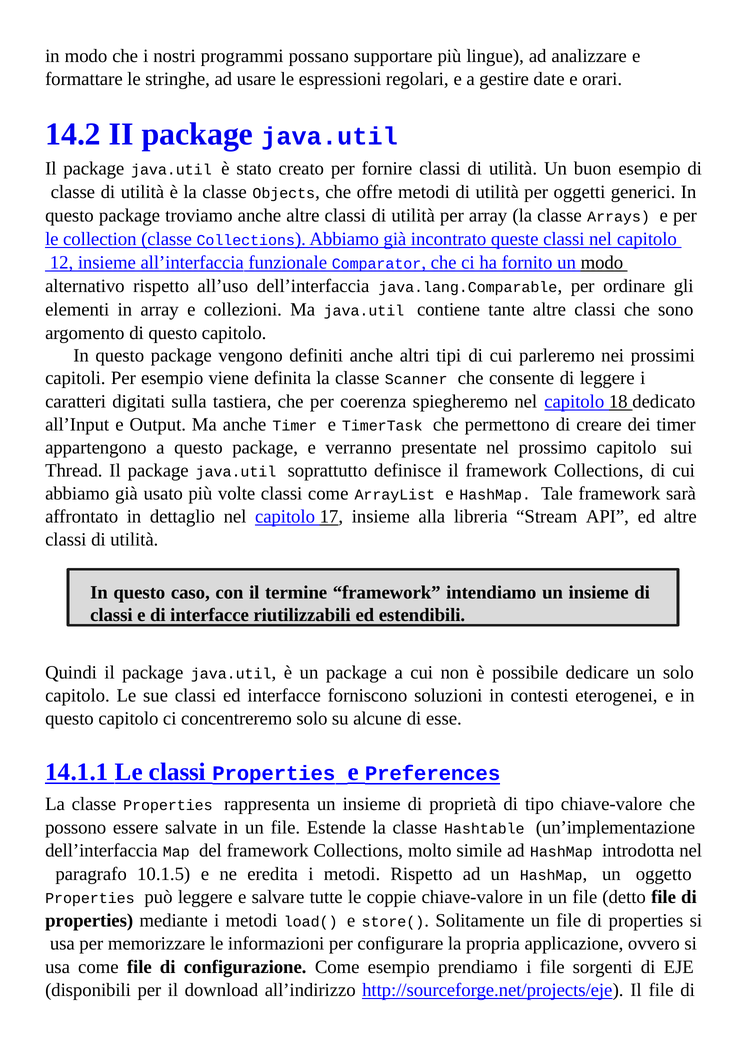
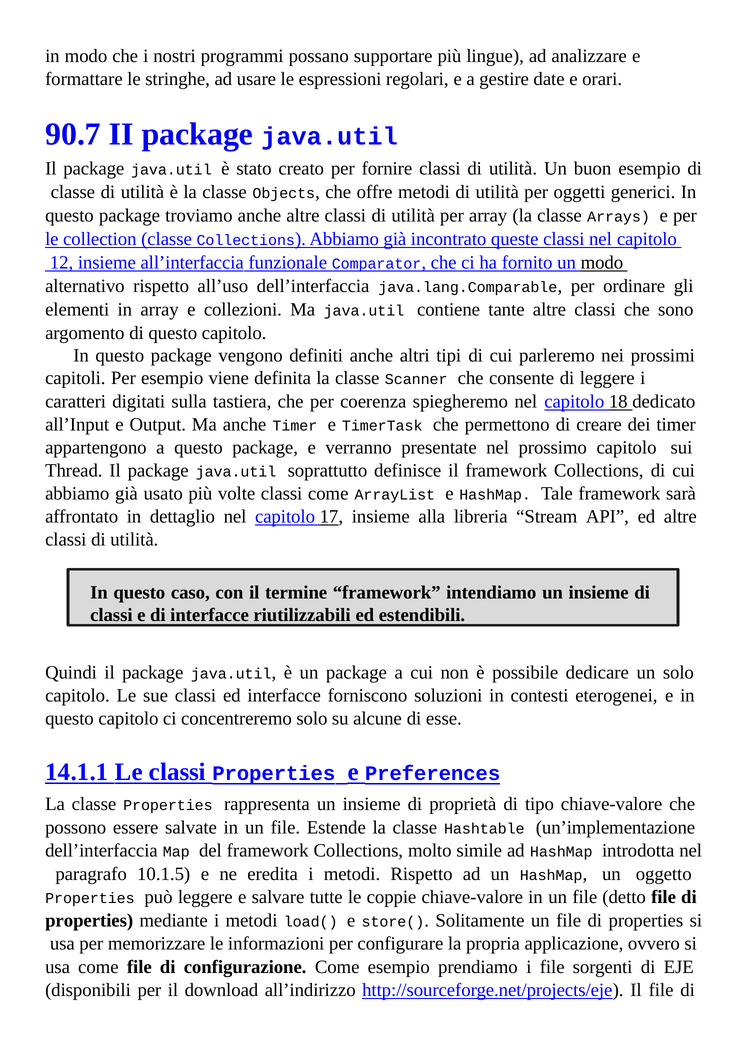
14.2: 14.2 -> 90.7
